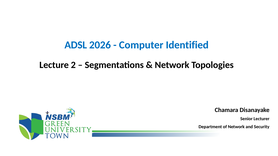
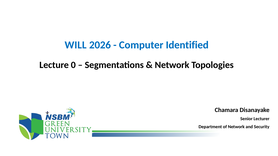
ADSL: ADSL -> WILL
2: 2 -> 0
